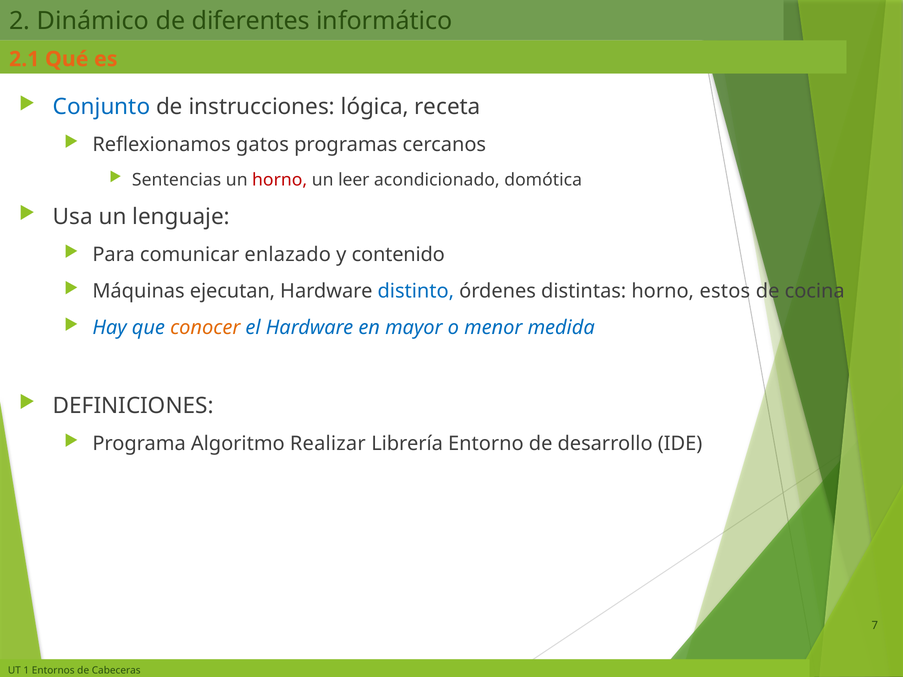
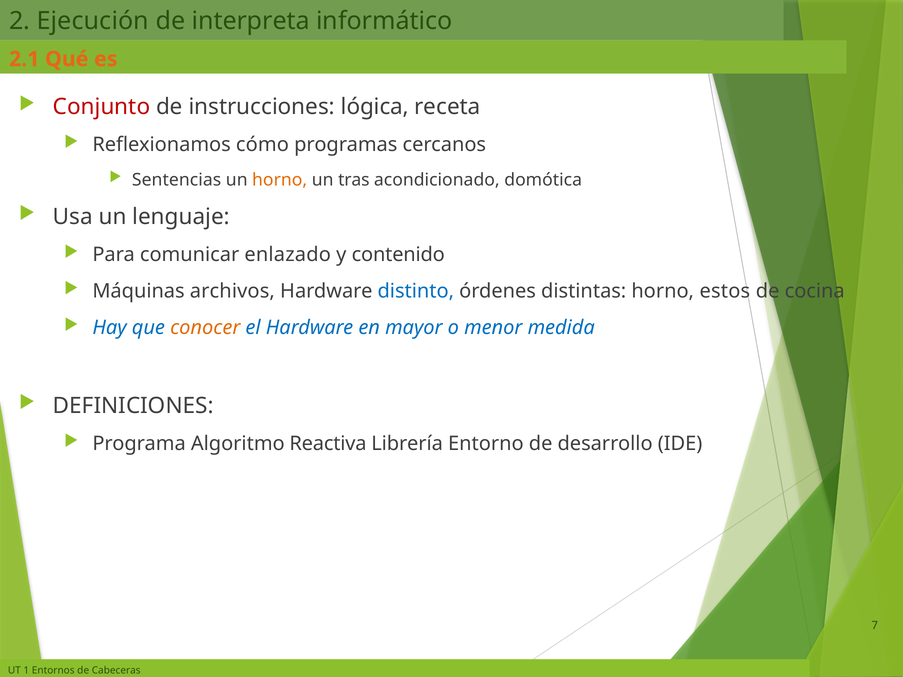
Dinámico: Dinámico -> Ejecución
diferentes: diferentes -> interpreta
Conjunto colour: blue -> red
gatos: gatos -> cómo
horno at (280, 180) colour: red -> orange
leer: leer -> tras
ejecutan: ejecutan -> archivos
Realizar: Realizar -> Reactiva
